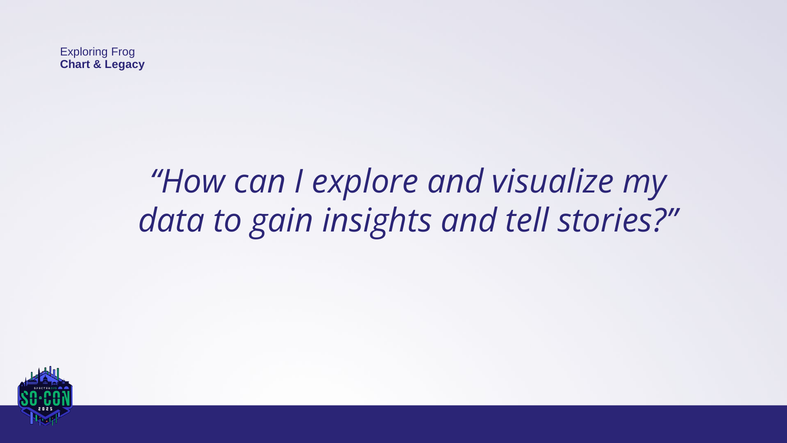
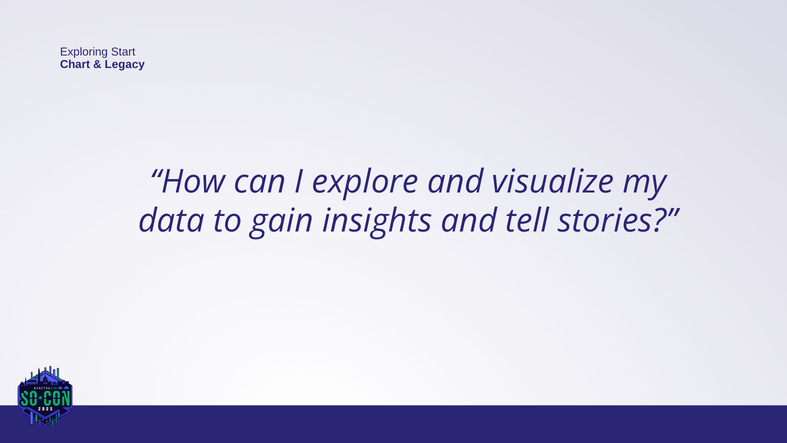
Frog: Frog -> Start
